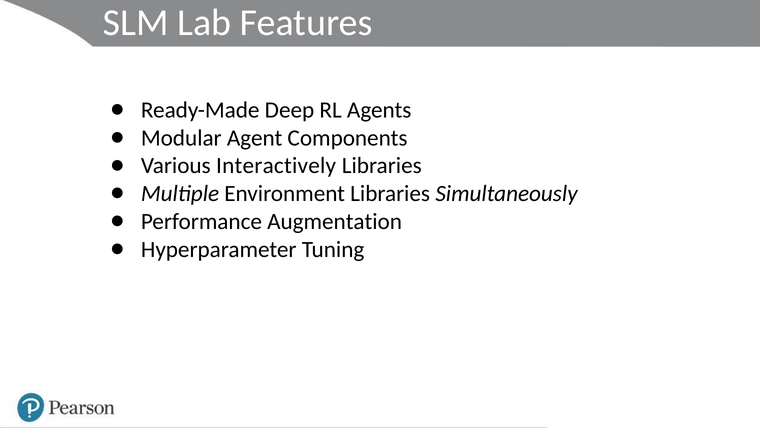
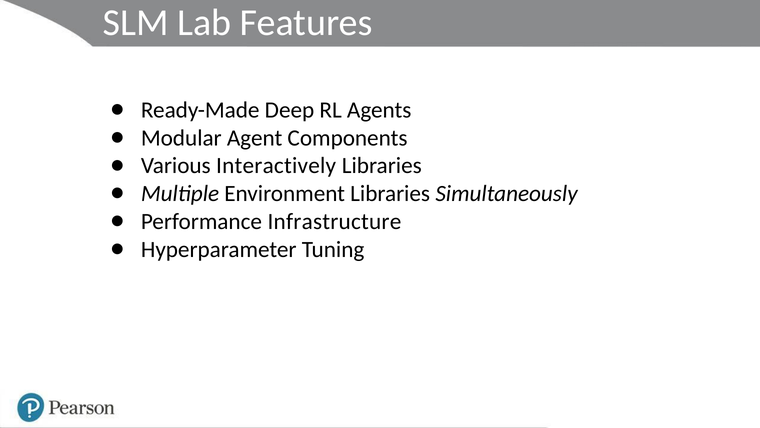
Augmentation: Augmentation -> Infrastructure
